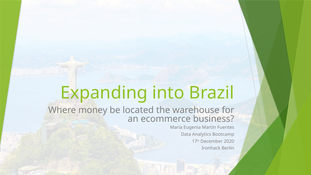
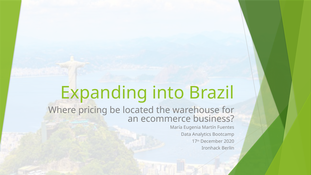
money: money -> pricing
